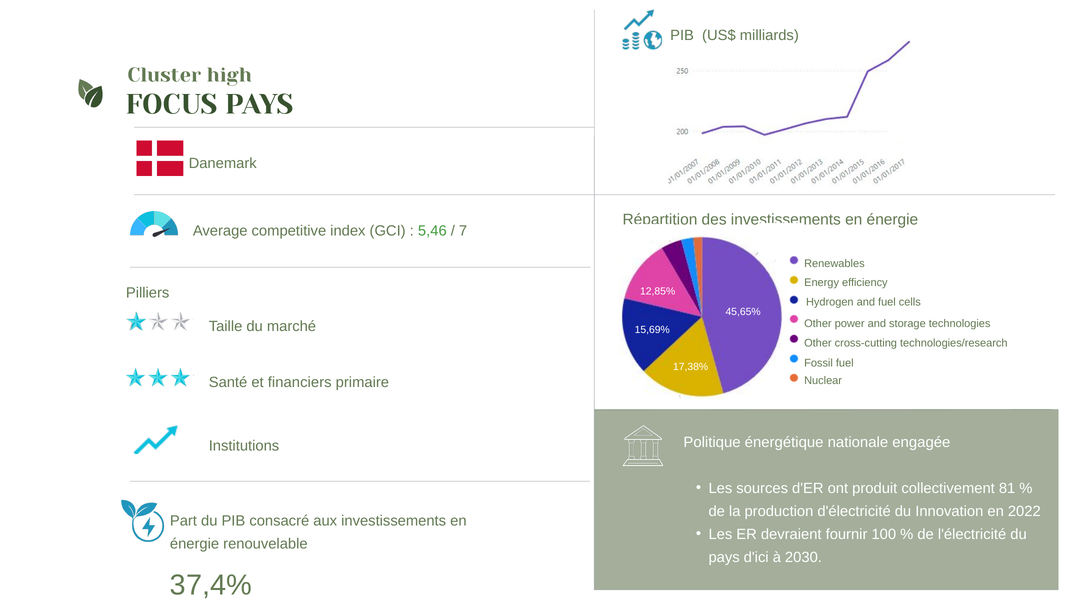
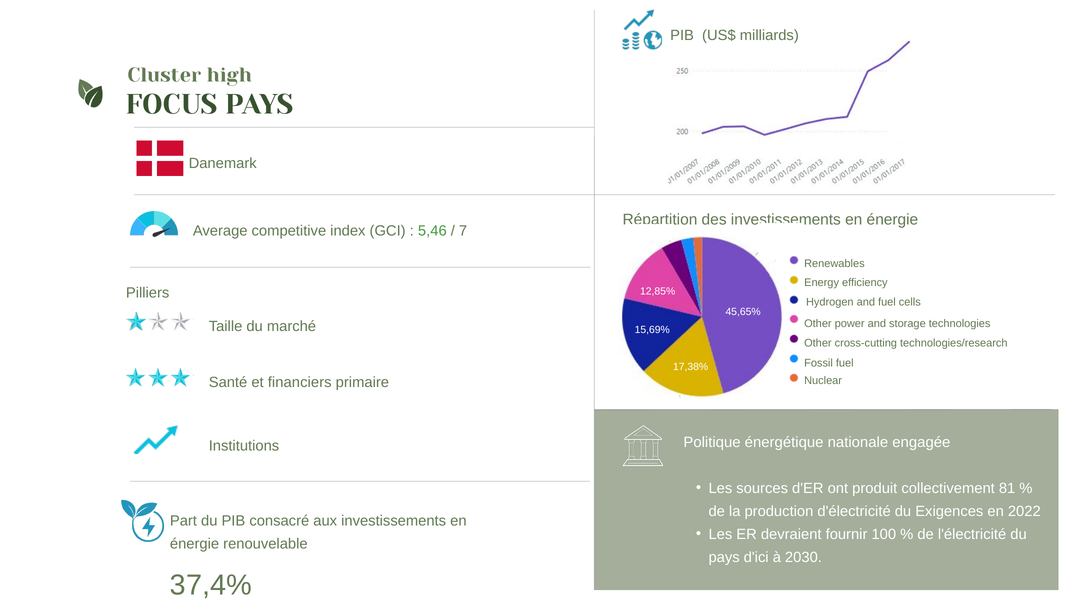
Innovation: Innovation -> Exigences
